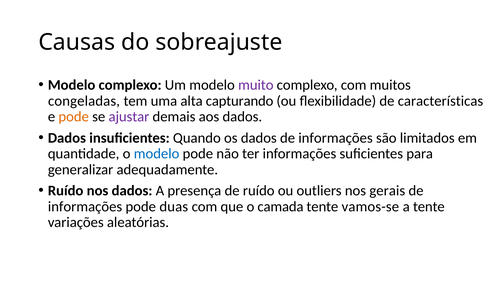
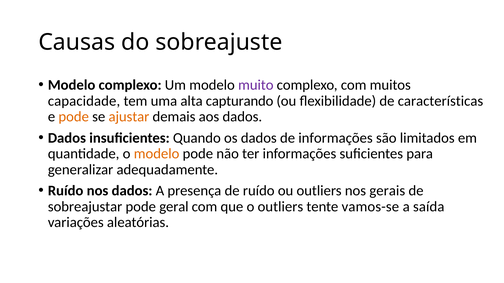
congeladas: congeladas -> capacidade
ajustar colour: purple -> orange
modelo at (157, 154) colour: blue -> orange
informações at (85, 207): informações -> sobreajustar
duas: duas -> geral
o camada: camada -> outliers
a tente: tente -> saída
